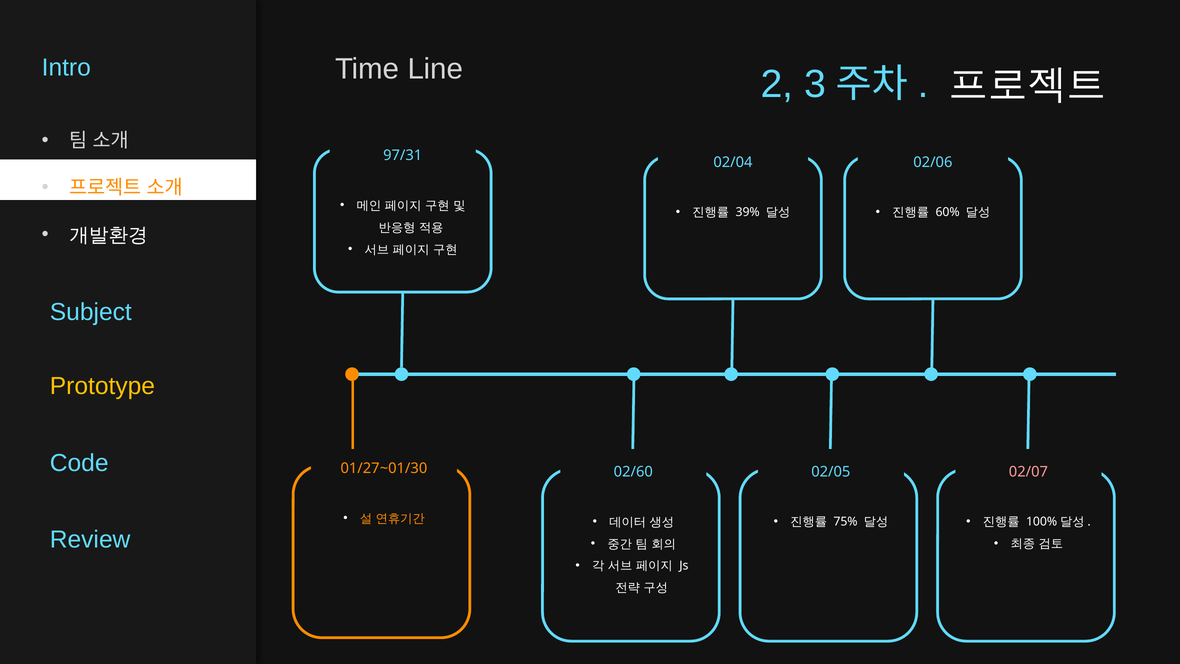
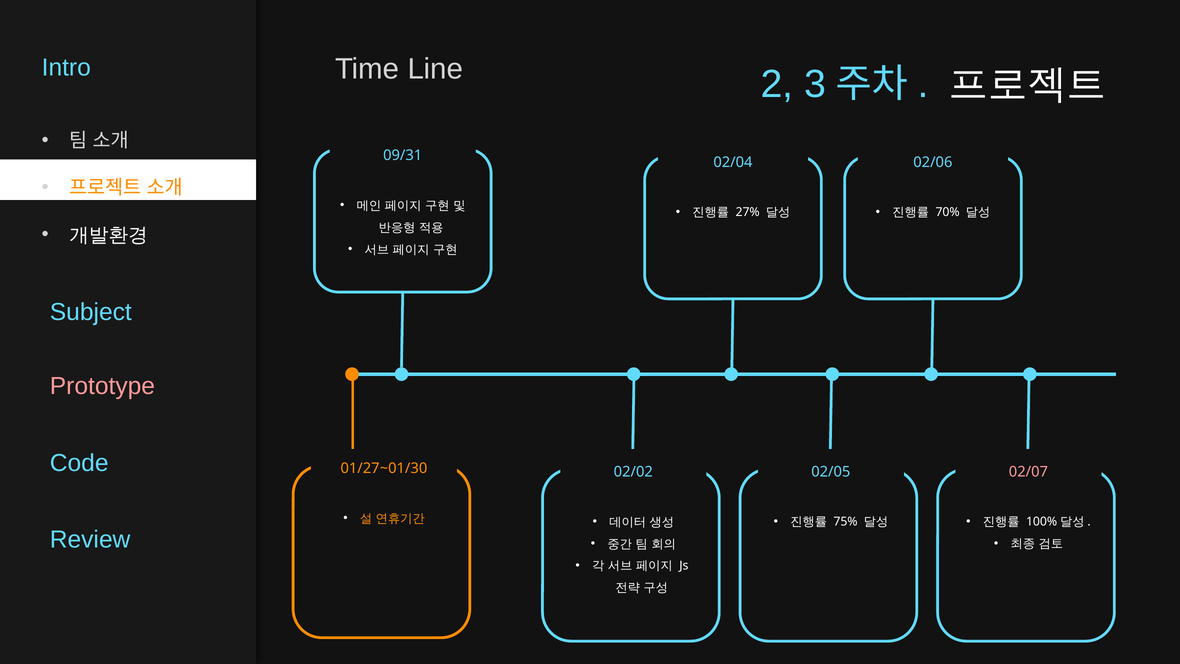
97/31: 97/31 -> 09/31
39%: 39% -> 27%
60%: 60% -> 70%
Prototype colour: yellow -> pink
02/60: 02/60 -> 02/02
